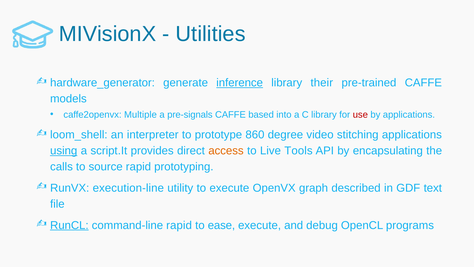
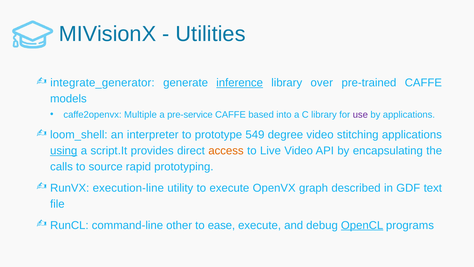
hardware_generator: hardware_generator -> integrate_generator
their: their -> over
pre-signals: pre-signals -> pre-service
use colour: red -> purple
860: 860 -> 549
Live Tools: Tools -> Video
RunCL underline: present -> none
command-line rapid: rapid -> other
OpenCL underline: none -> present
